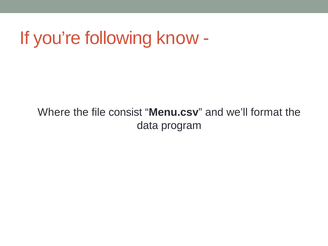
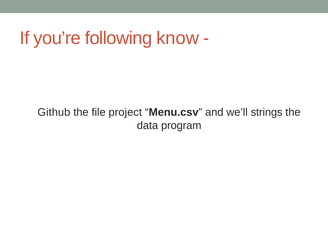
Where: Where -> Github
consist: consist -> project
format: format -> strings
